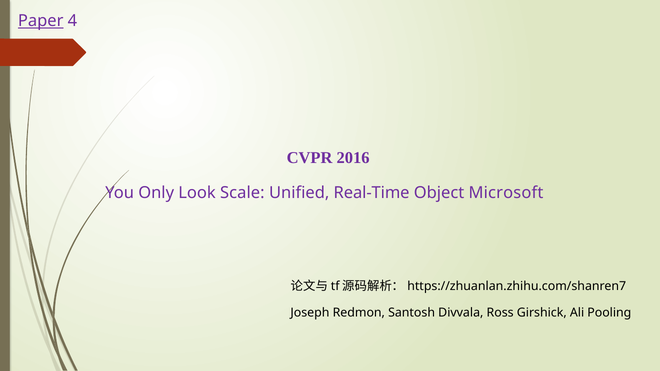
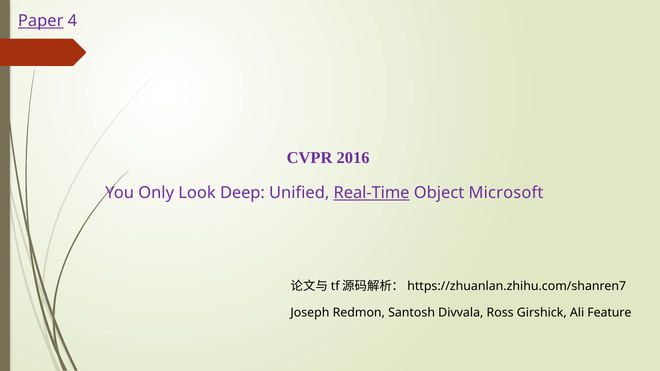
Scale: Scale -> Deep
Real-Time underline: none -> present
Pooling: Pooling -> Feature
